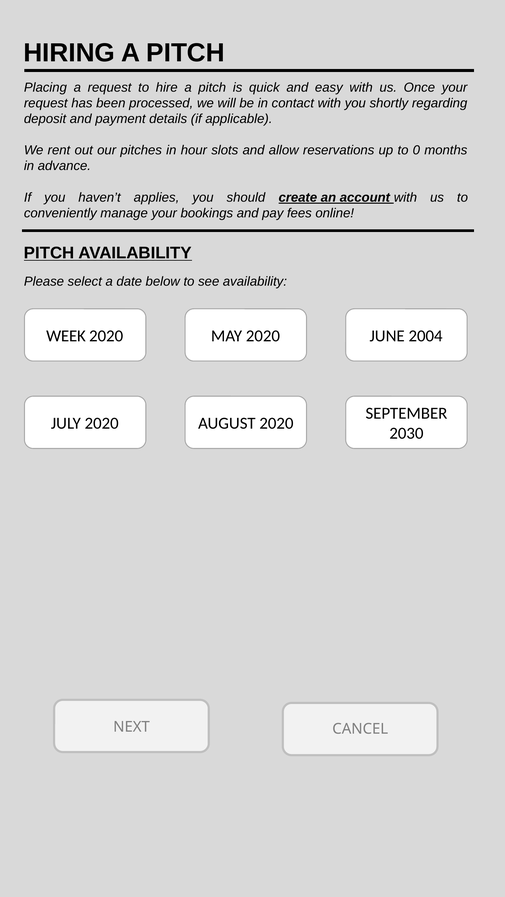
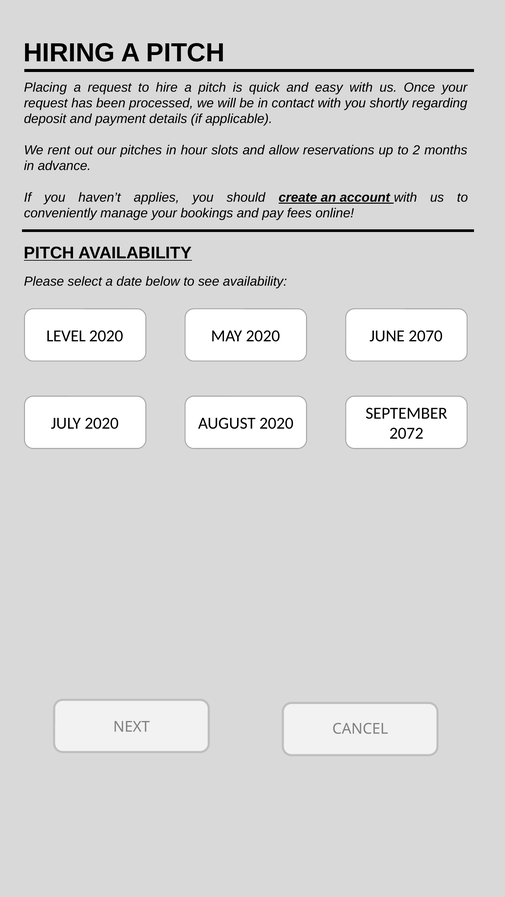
0: 0 -> 2
WEEK: WEEK -> LEVEL
2004: 2004 -> 2070
2030: 2030 -> 2072
